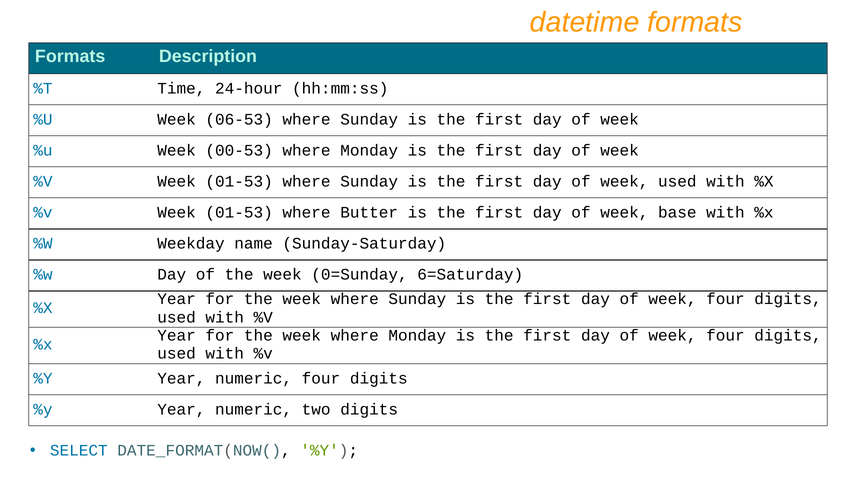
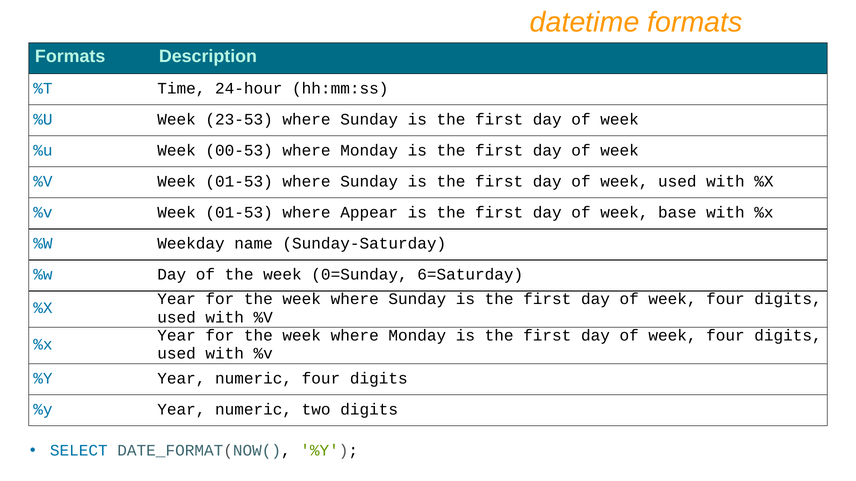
06-53: 06-53 -> 23-53
Butter: Butter -> Appear
